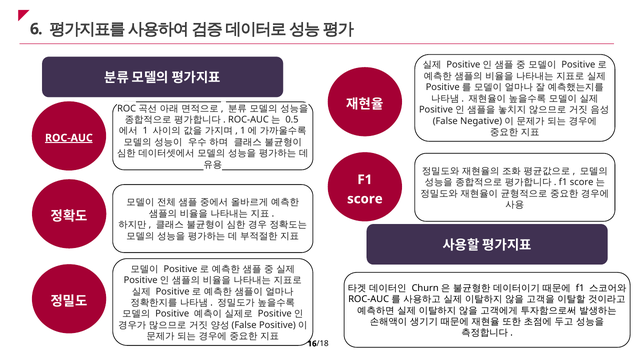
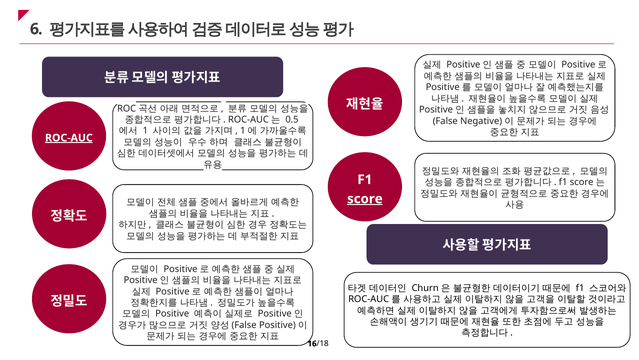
score underline: none -> present
